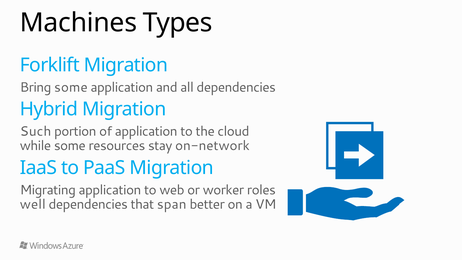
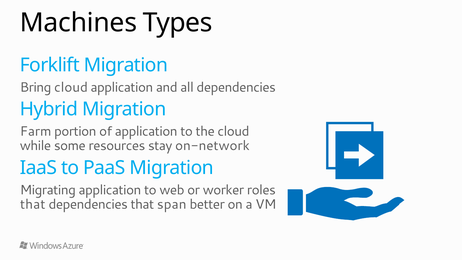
Bring some: some -> cloud
Such: Such -> Farm
well at (33, 204): well -> that
